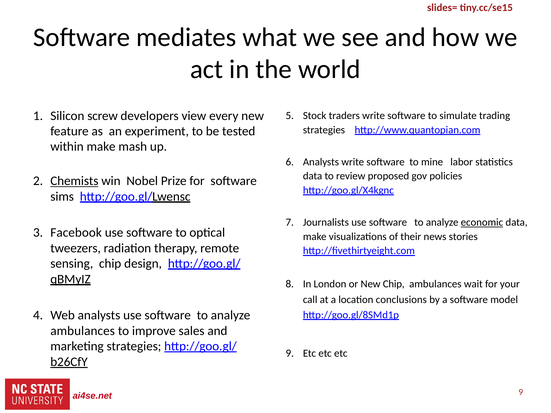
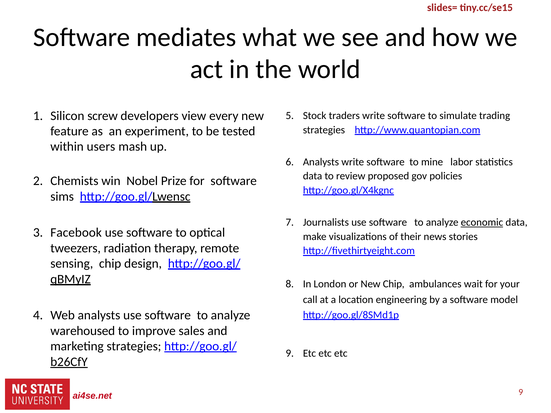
within make: make -> users
Chemists underline: present -> none
conclusions: conclusions -> engineering
ambulances at (83, 331): ambulances -> warehoused
